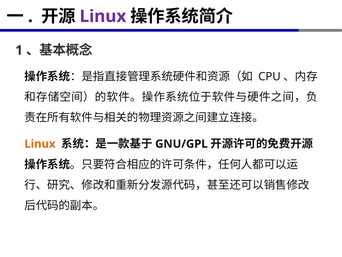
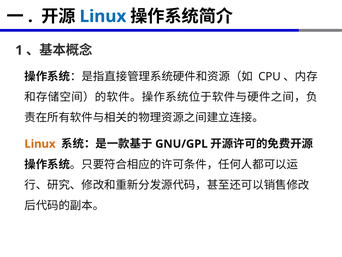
Linux at (103, 16) colour: purple -> blue
